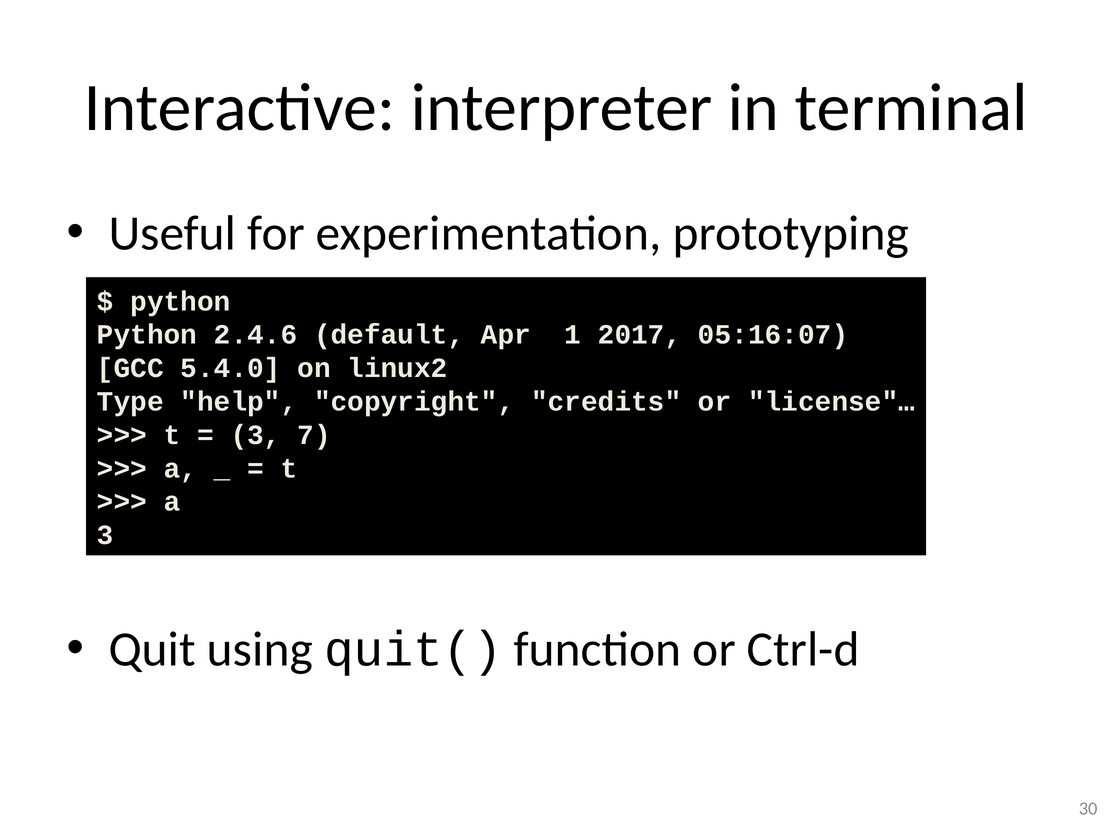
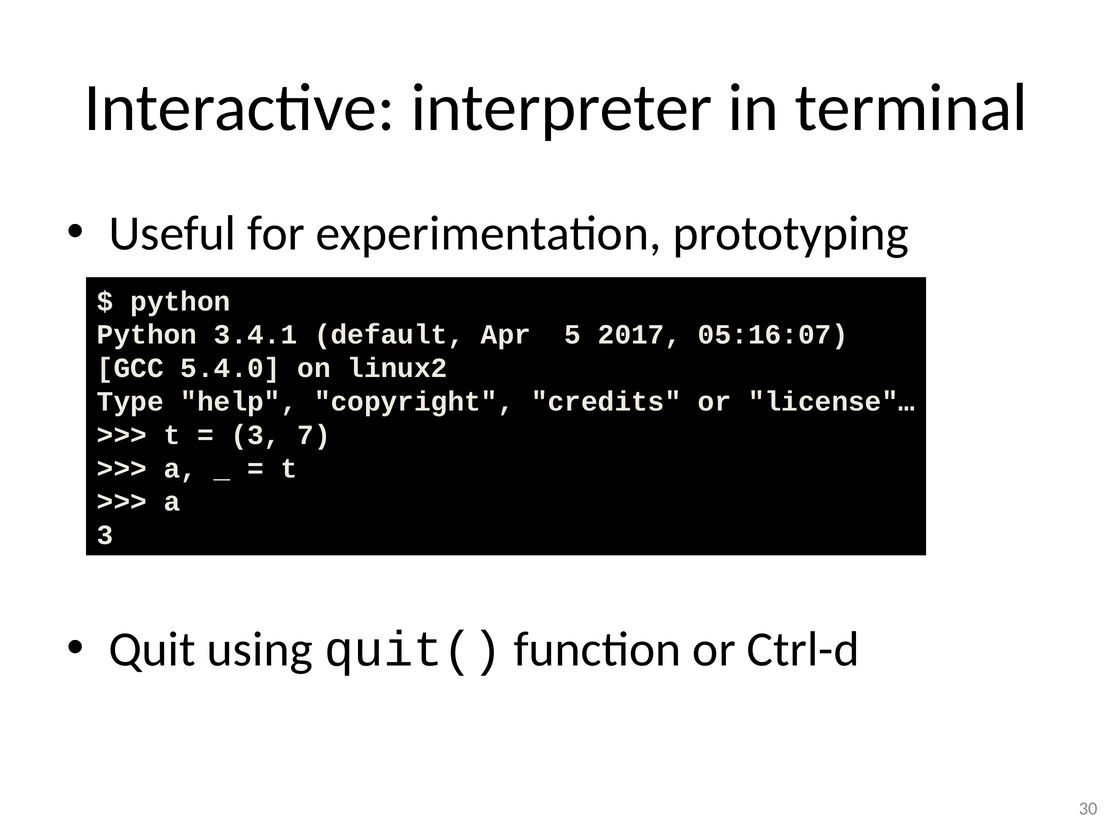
2.4.6: 2.4.6 -> 3.4.1
1: 1 -> 5
